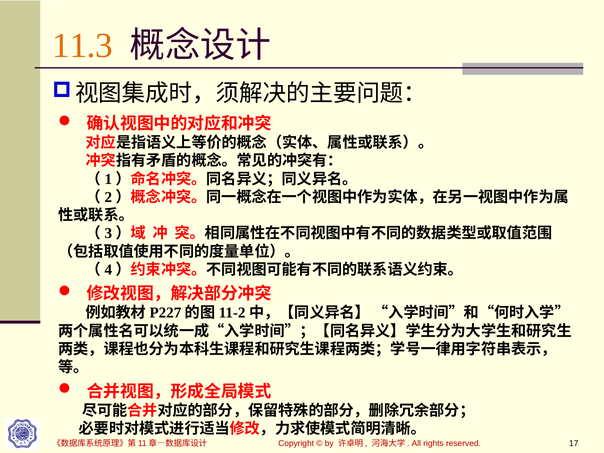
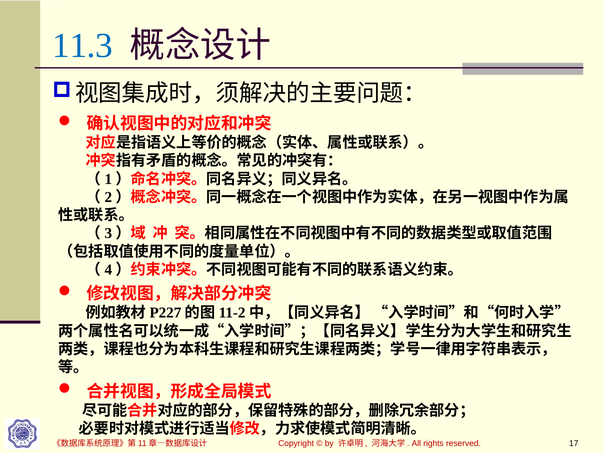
11.3 colour: orange -> blue
